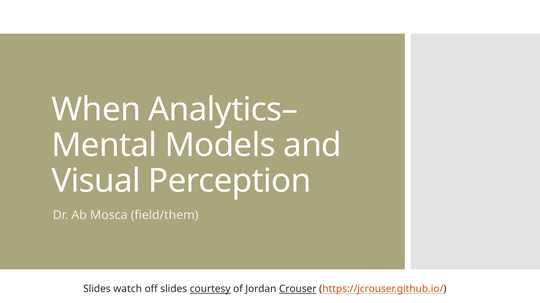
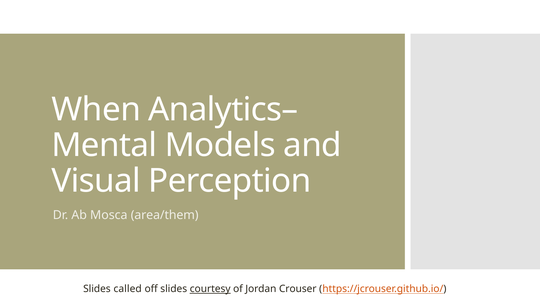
field/them: field/them -> area/them
watch: watch -> called
Crouser underline: present -> none
